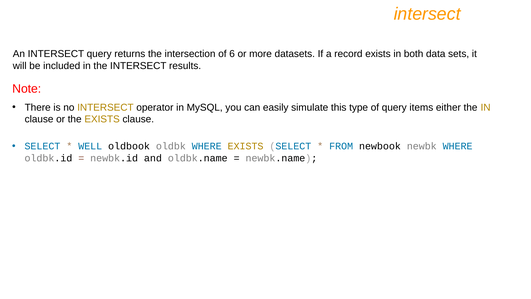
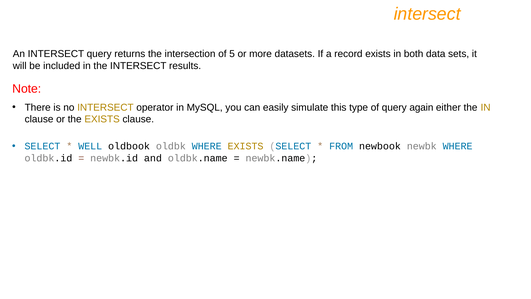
6: 6 -> 5
items: items -> again
